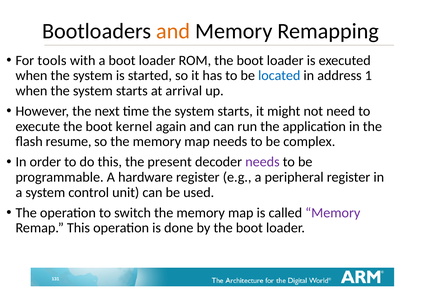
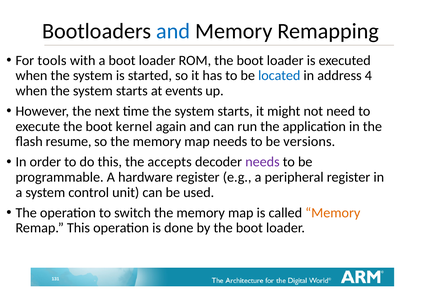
and at (173, 31) colour: orange -> blue
1: 1 -> 4
arrival: arrival -> events
complex: complex -> versions
present: present -> accepts
Memory at (333, 213) colour: purple -> orange
